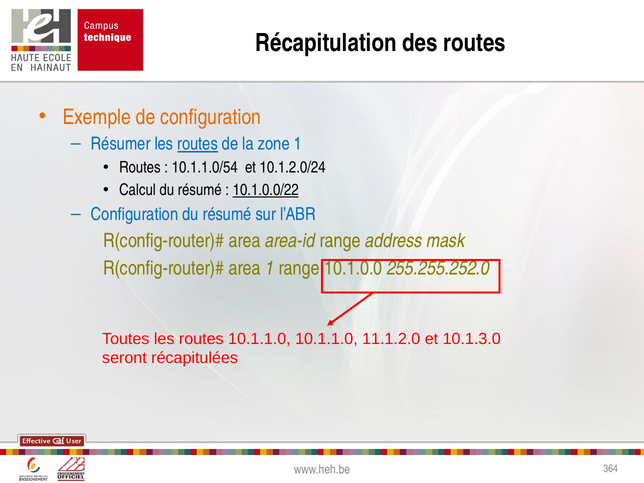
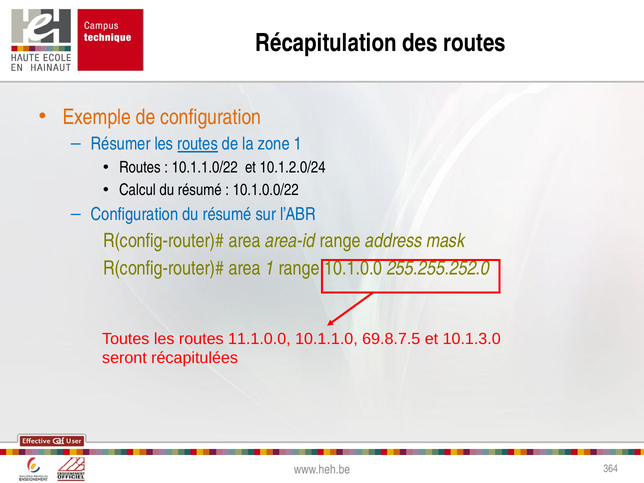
10.1.1.0/54: 10.1.1.0/54 -> 10.1.1.0/22
10.1.0.0/22 underline: present -> none
routes 10.1.1.0: 10.1.1.0 -> 11.1.0.0
11.1.2.0: 11.1.2.0 -> 69.8.7.5
